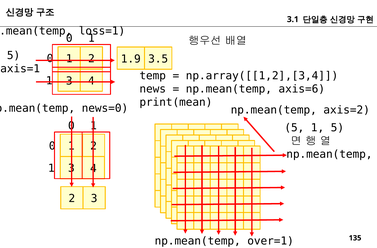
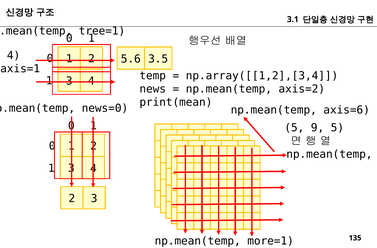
loss=1: loss=1 -> tree=1
5 at (14, 55): 5 -> 4
1.9: 1.9 -> 5.6
axis=6 at (302, 89): axis=6 -> axis=2
axis=2 at (347, 110): axis=2 -> axis=6
5 1: 1 -> 9
over=1: over=1 -> more=1
